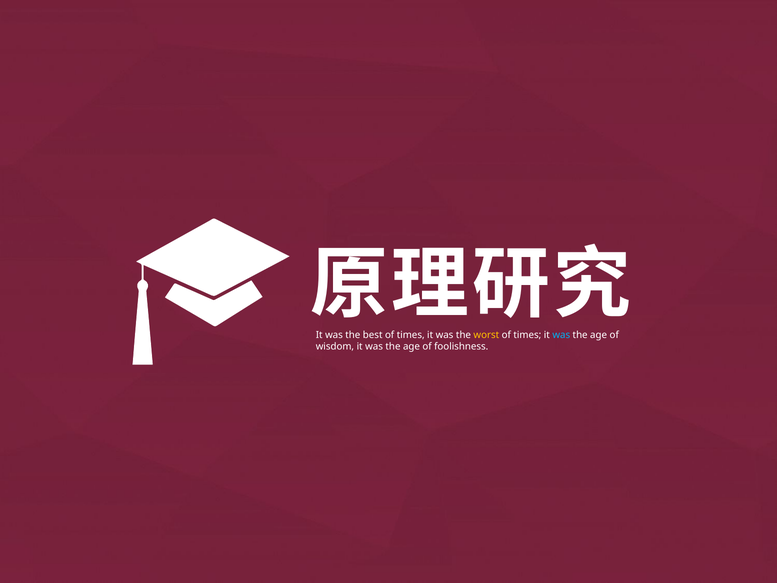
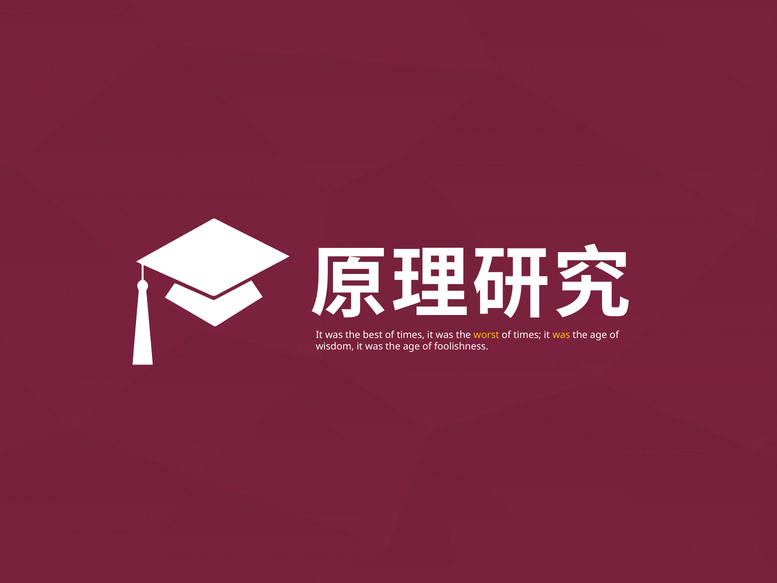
was at (561, 335) colour: light blue -> yellow
